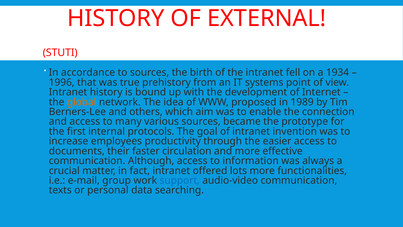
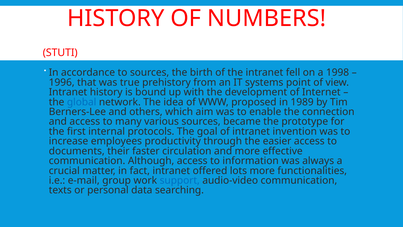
EXTERNAL: EXTERNAL -> NUMBERS
1934: 1934 -> 1998
global colour: orange -> blue
